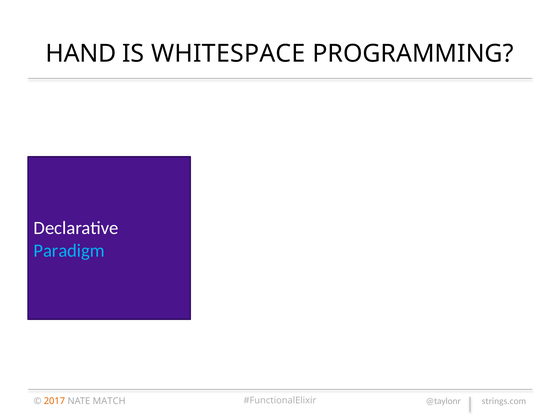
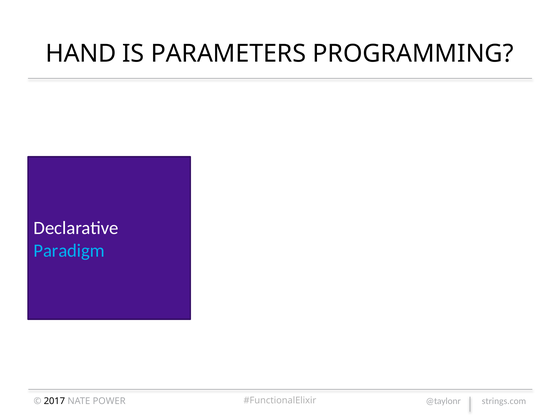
WHITESPACE: WHITESPACE -> PARAMETERS
2017 colour: orange -> black
MATCH: MATCH -> POWER
